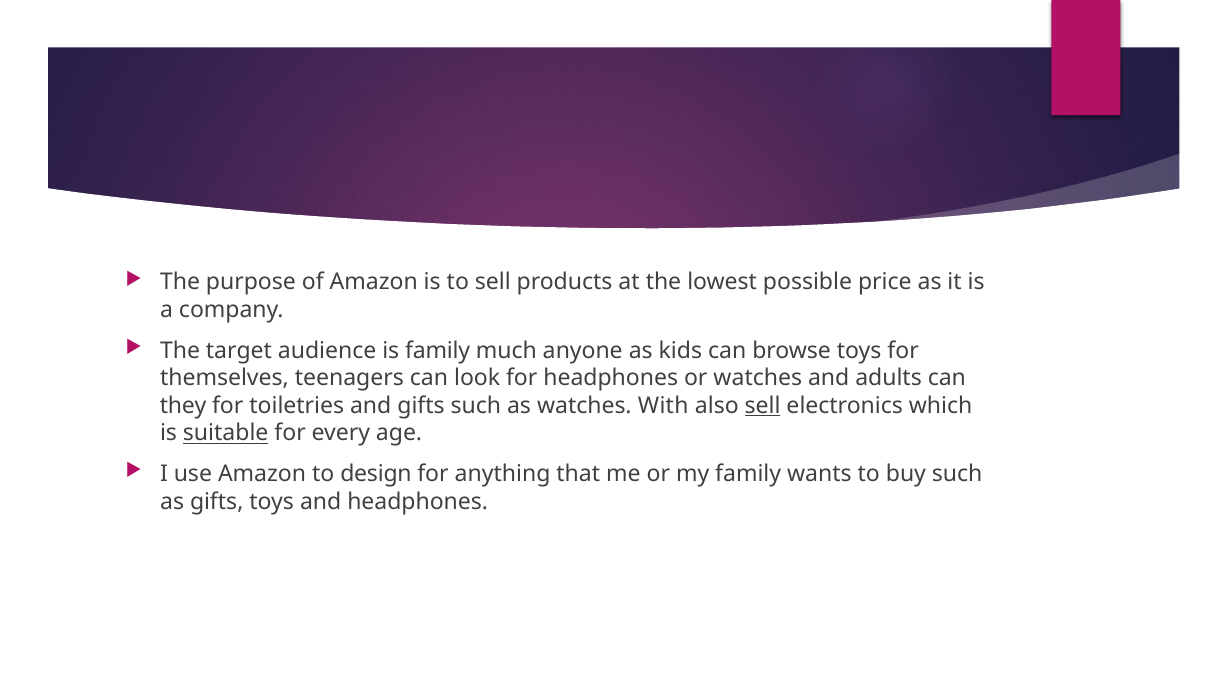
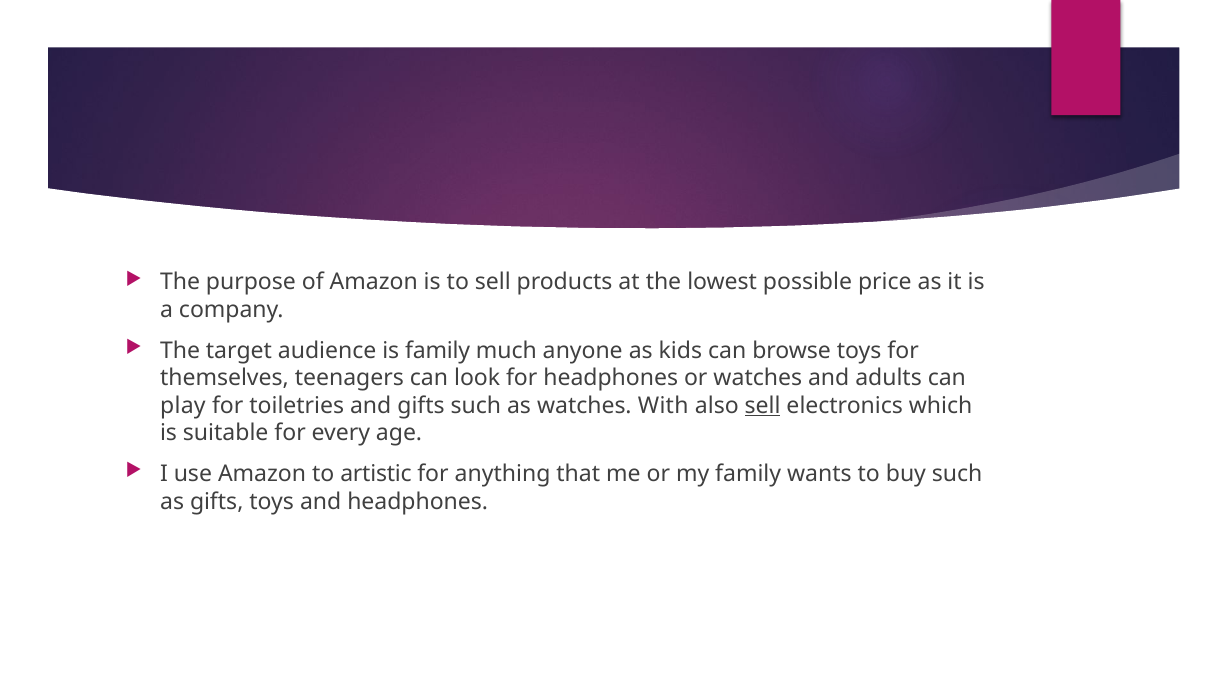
they: they -> play
suitable underline: present -> none
design: design -> artistic
